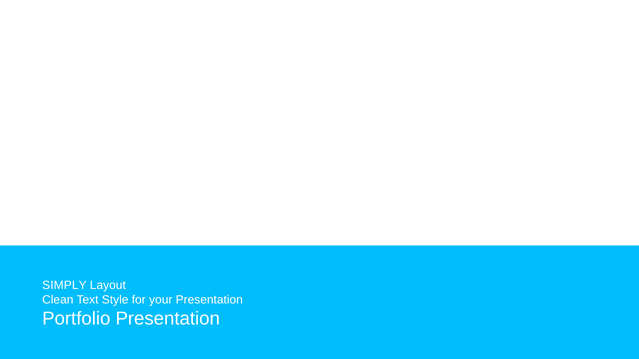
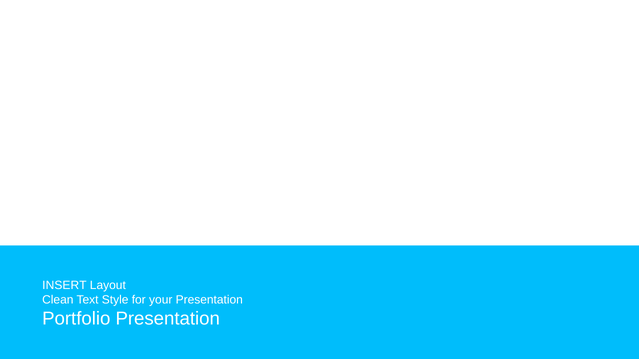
SIMPLY: SIMPLY -> INSERT
